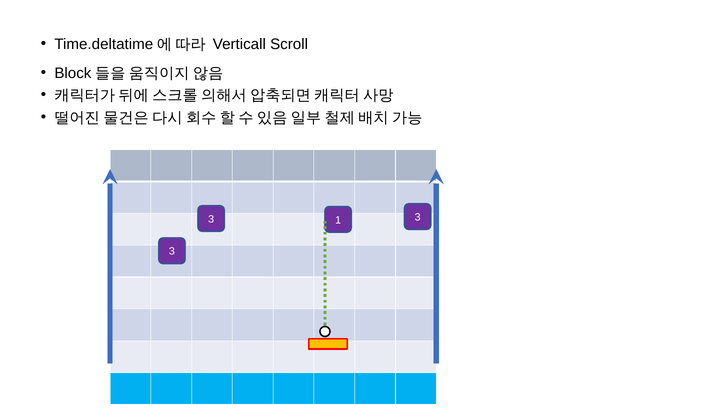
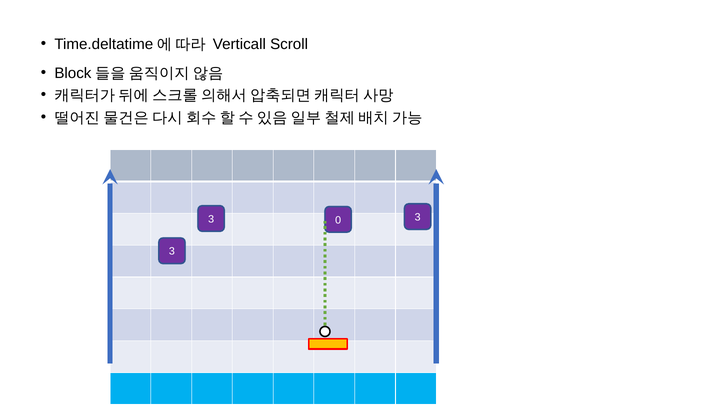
1: 1 -> 0
